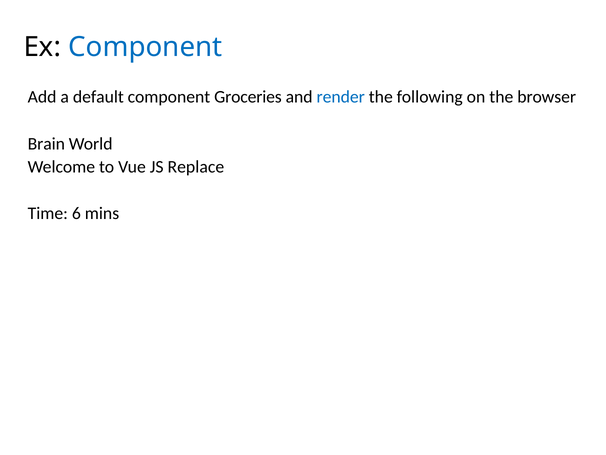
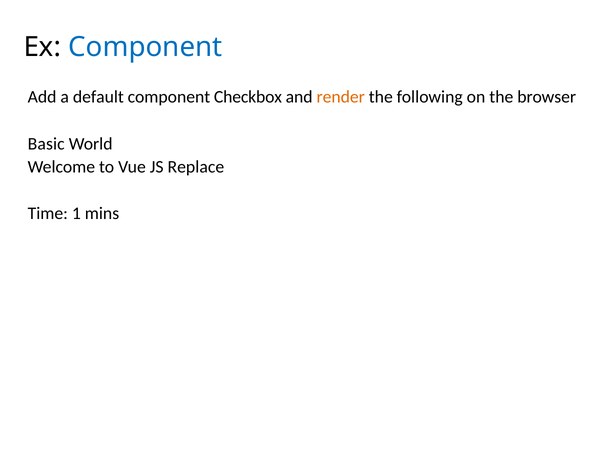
Groceries: Groceries -> Checkbox
render colour: blue -> orange
Brain: Brain -> Basic
6: 6 -> 1
